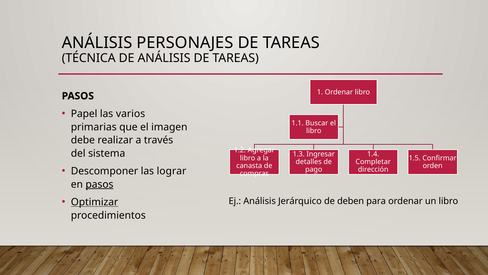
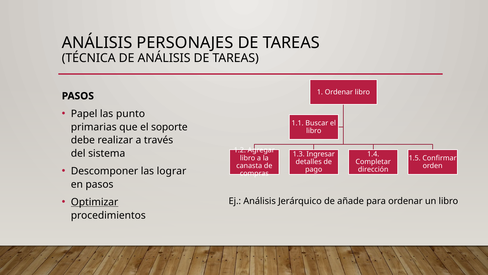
varios: varios -> punto
imagen: imagen -> soporte
pasos at (100, 184) underline: present -> none
deben: deben -> añade
